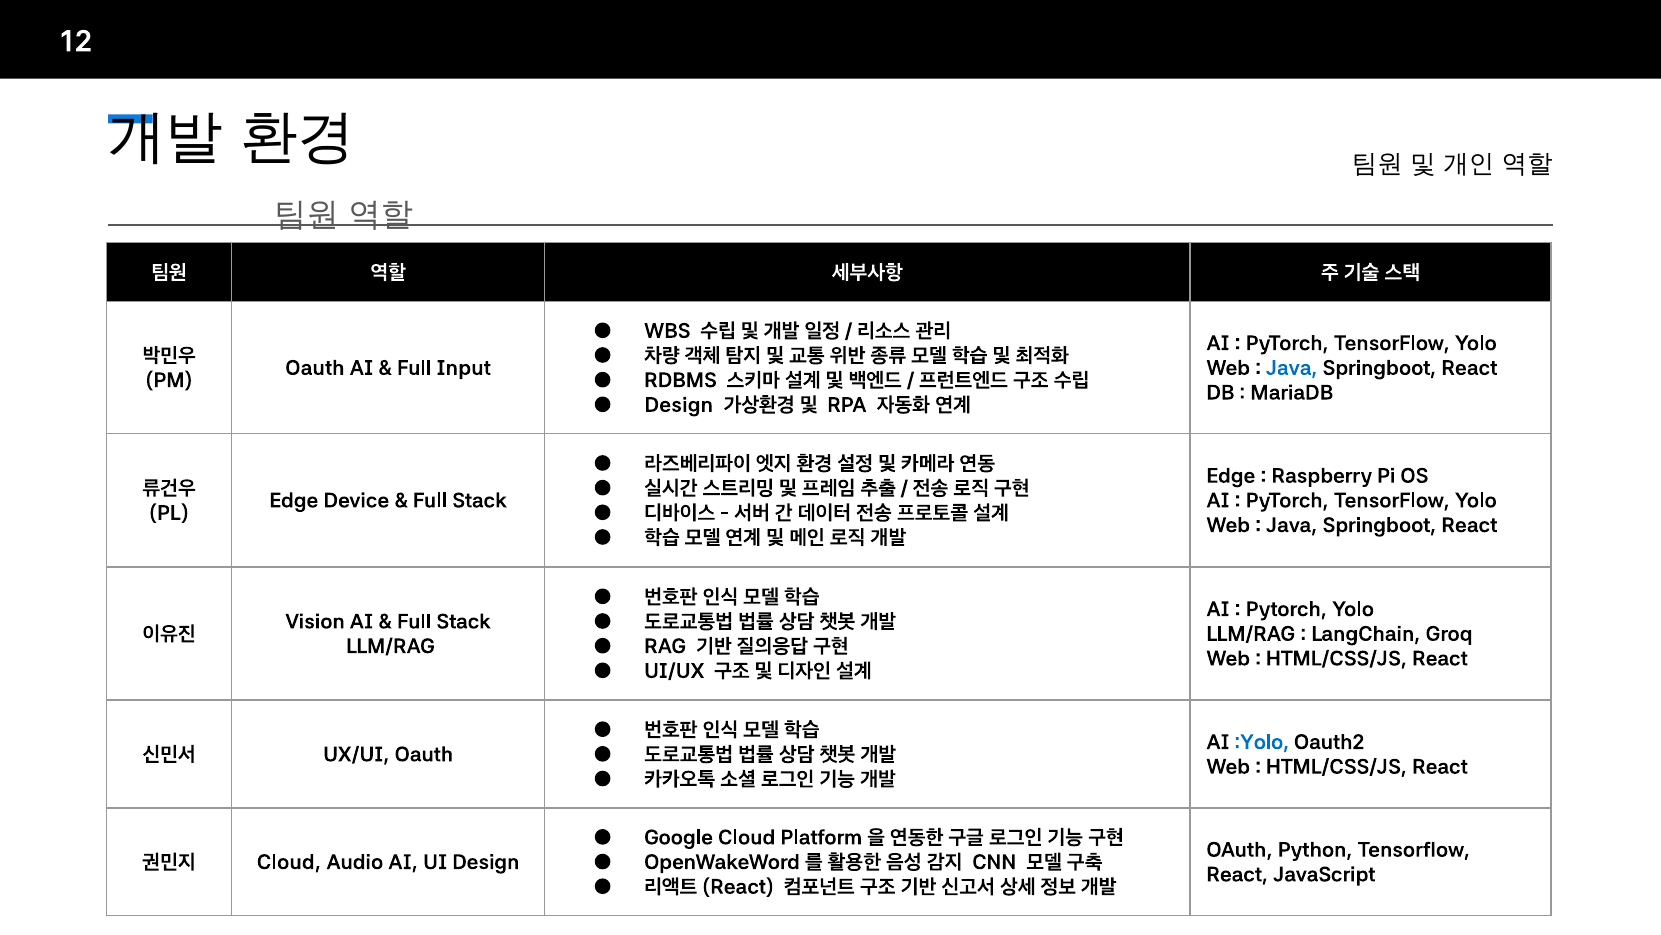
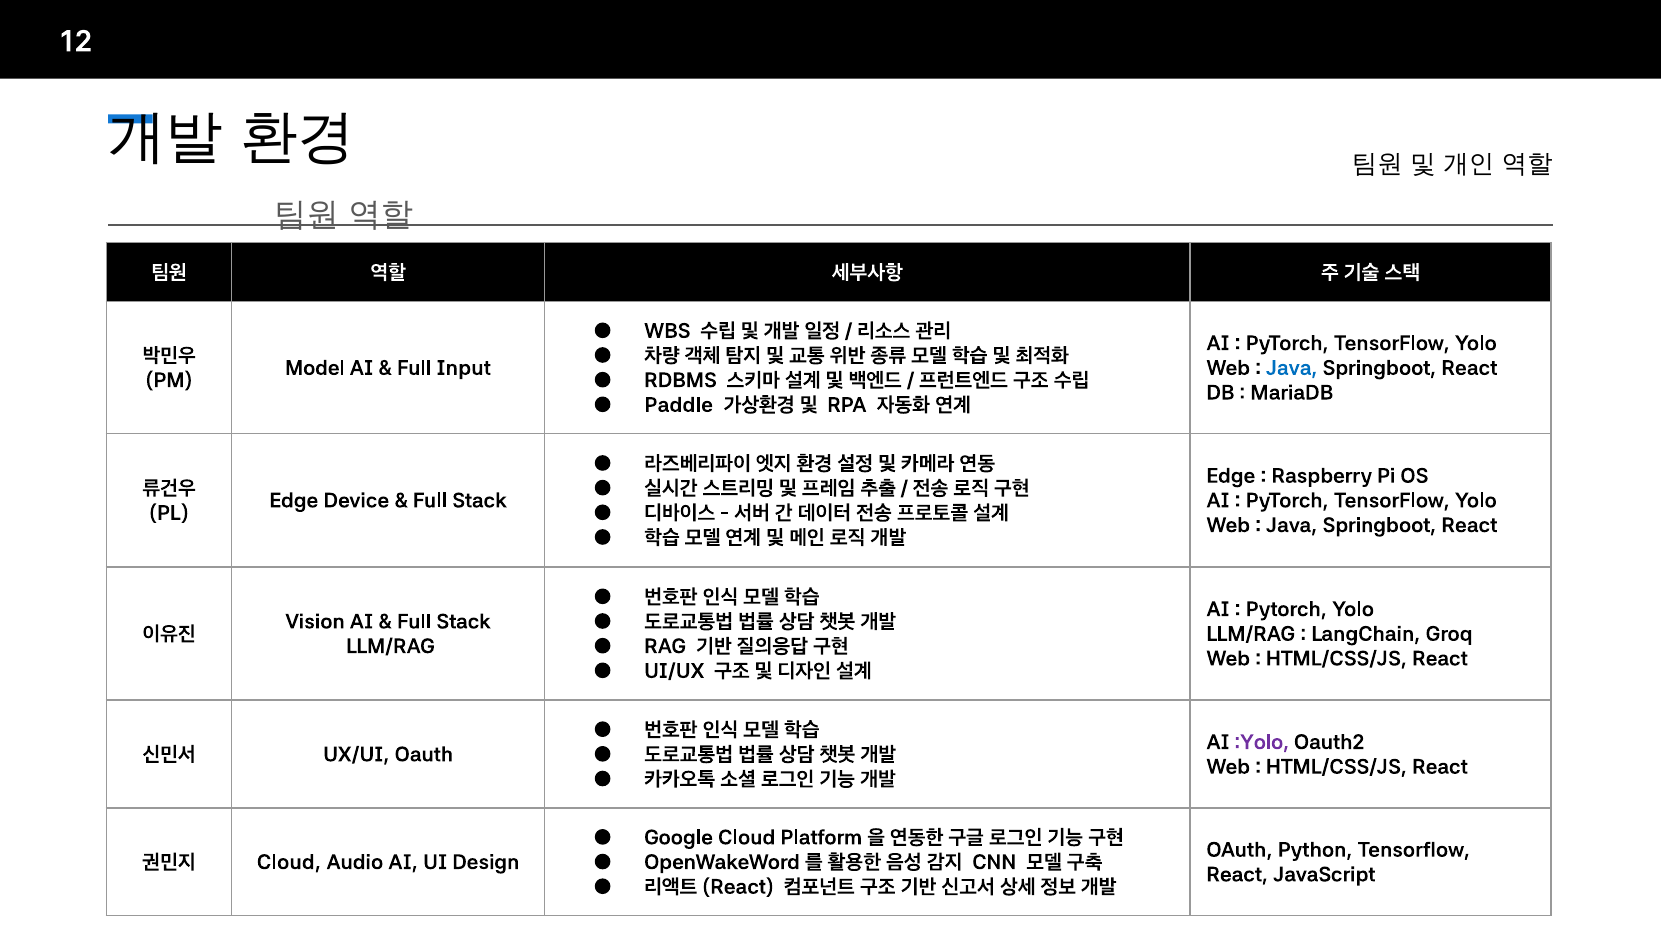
Oauth at (315, 368): Oauth -> Model
Design at (679, 405): Design -> Paddle
:Yolo colour: blue -> purple
